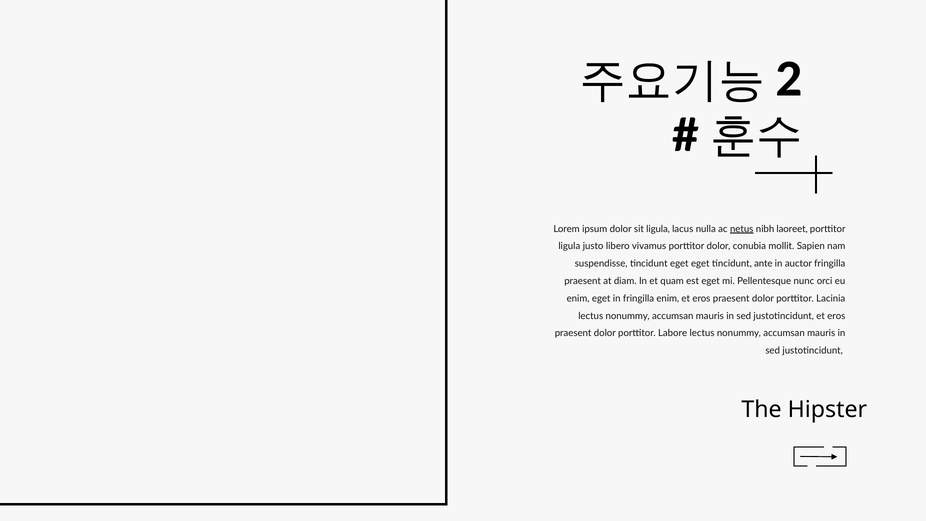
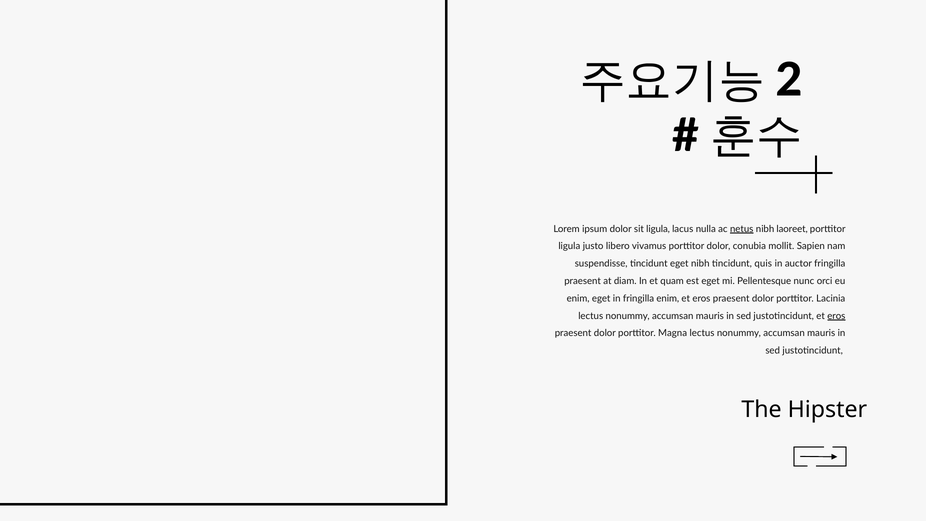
eget eget: eget -> nibh
ante: ante -> quis
eros at (836, 316) underline: none -> present
Labore: Labore -> Magna
